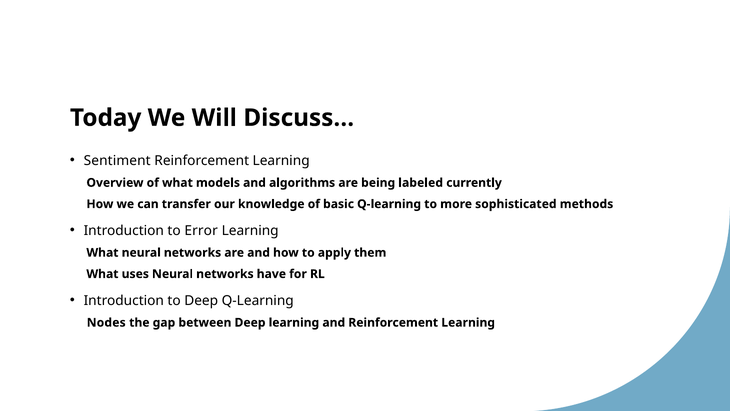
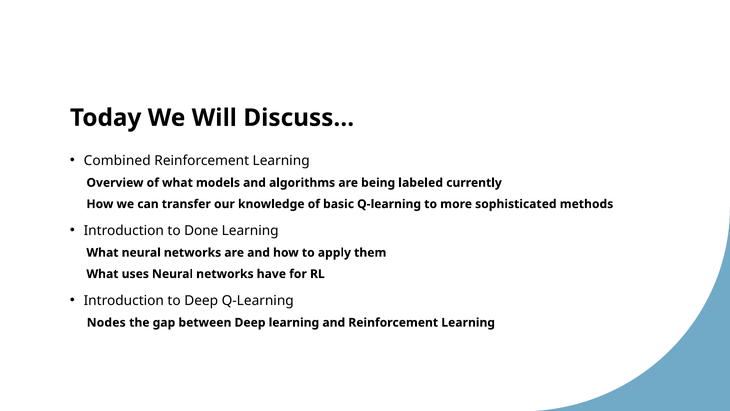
Sentiment: Sentiment -> Combined
Error: Error -> Done
